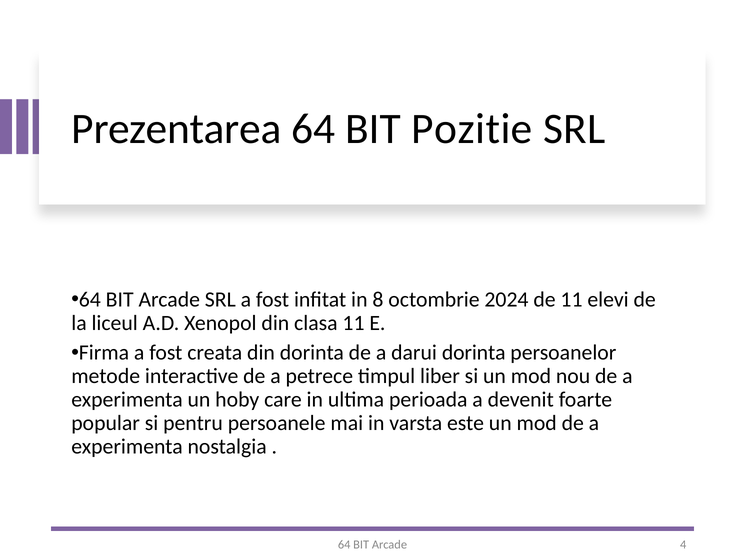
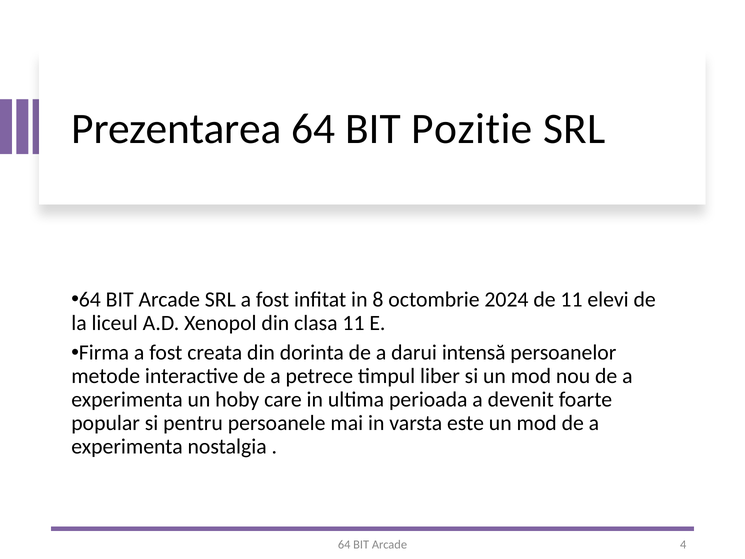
darui dorinta: dorinta -> intensă
